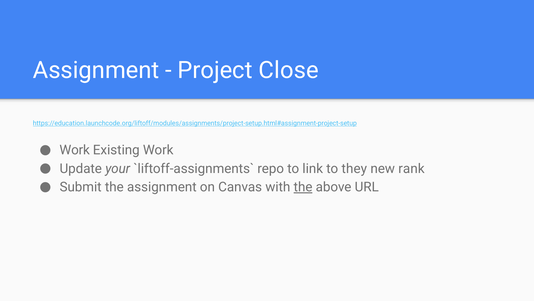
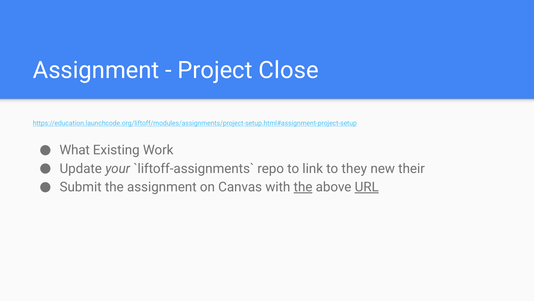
Work at (75, 150): Work -> What
rank: rank -> their
URL underline: none -> present
